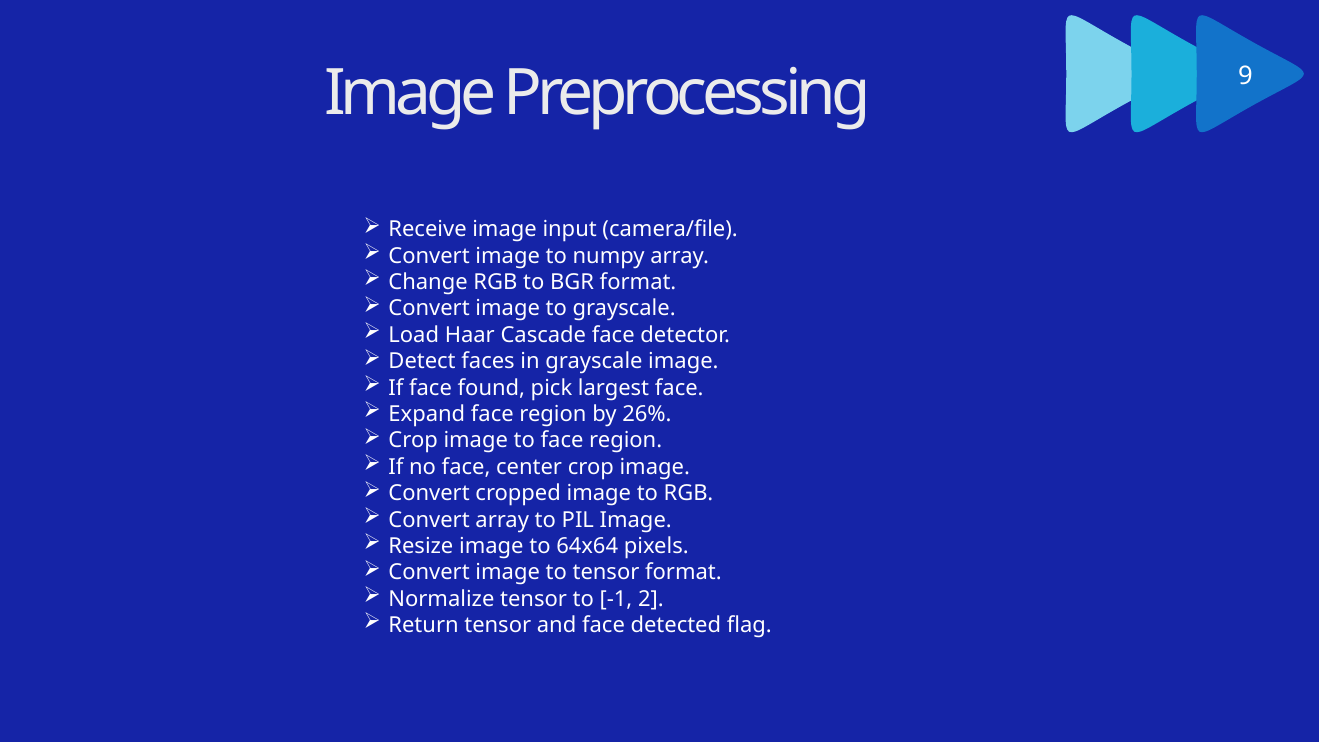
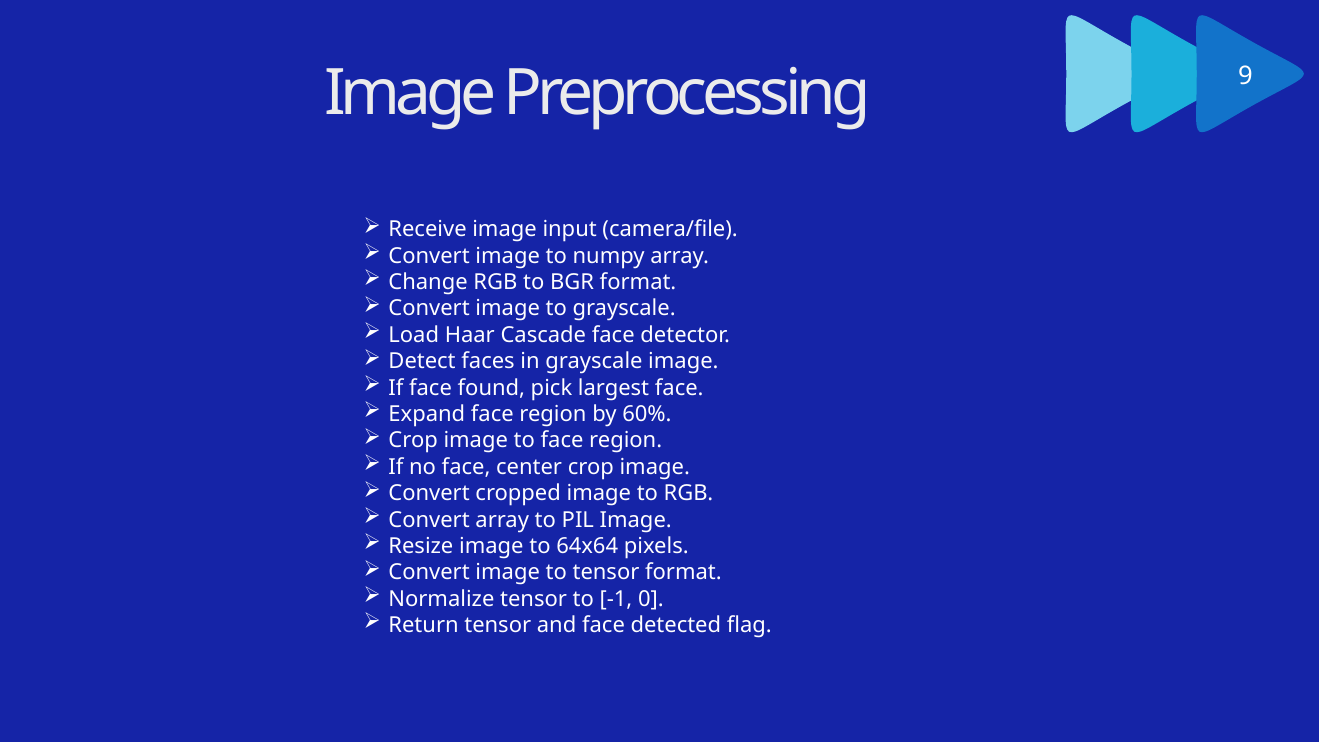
26%: 26% -> 60%
2: 2 -> 0
